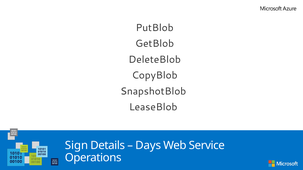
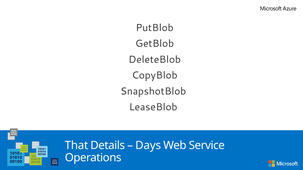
Sign: Sign -> That
